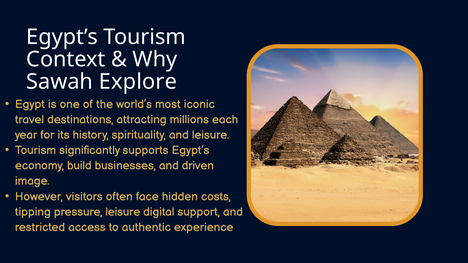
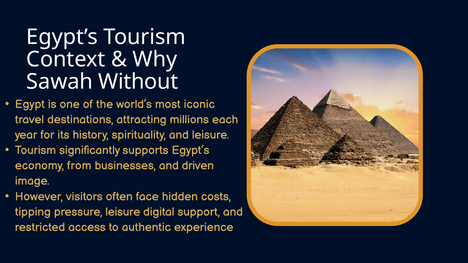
Explore: Explore -> Without
build: build -> from
